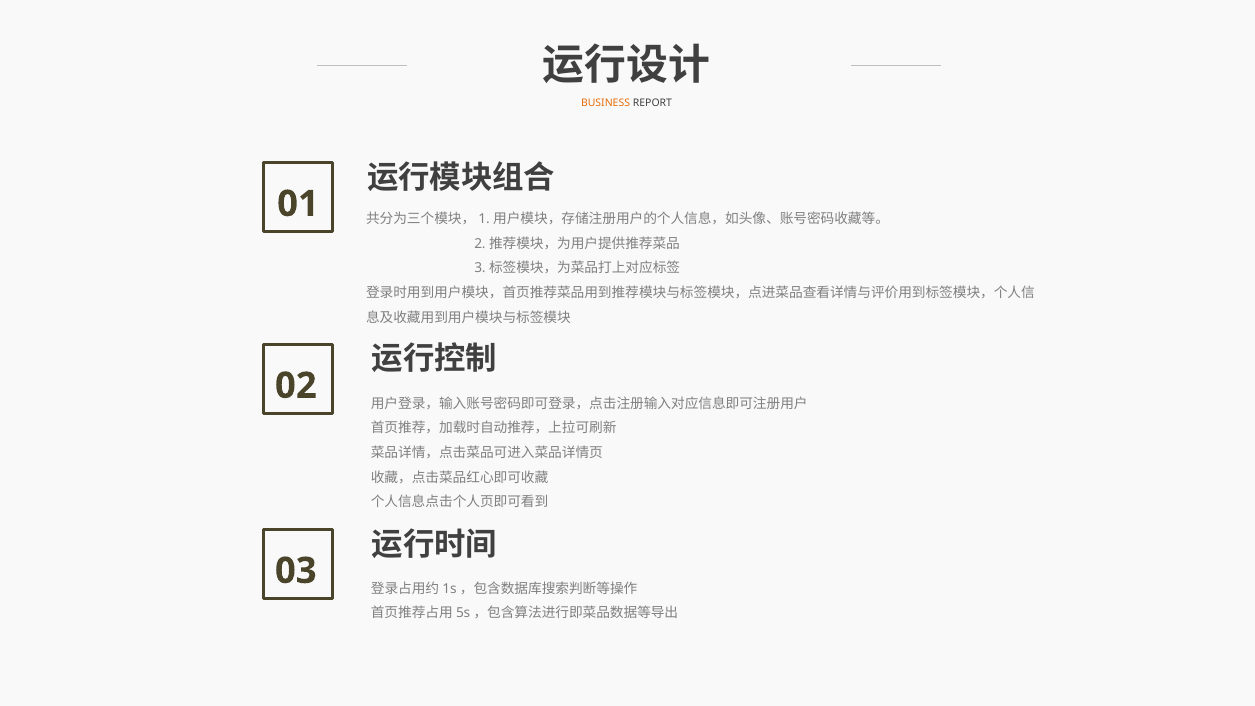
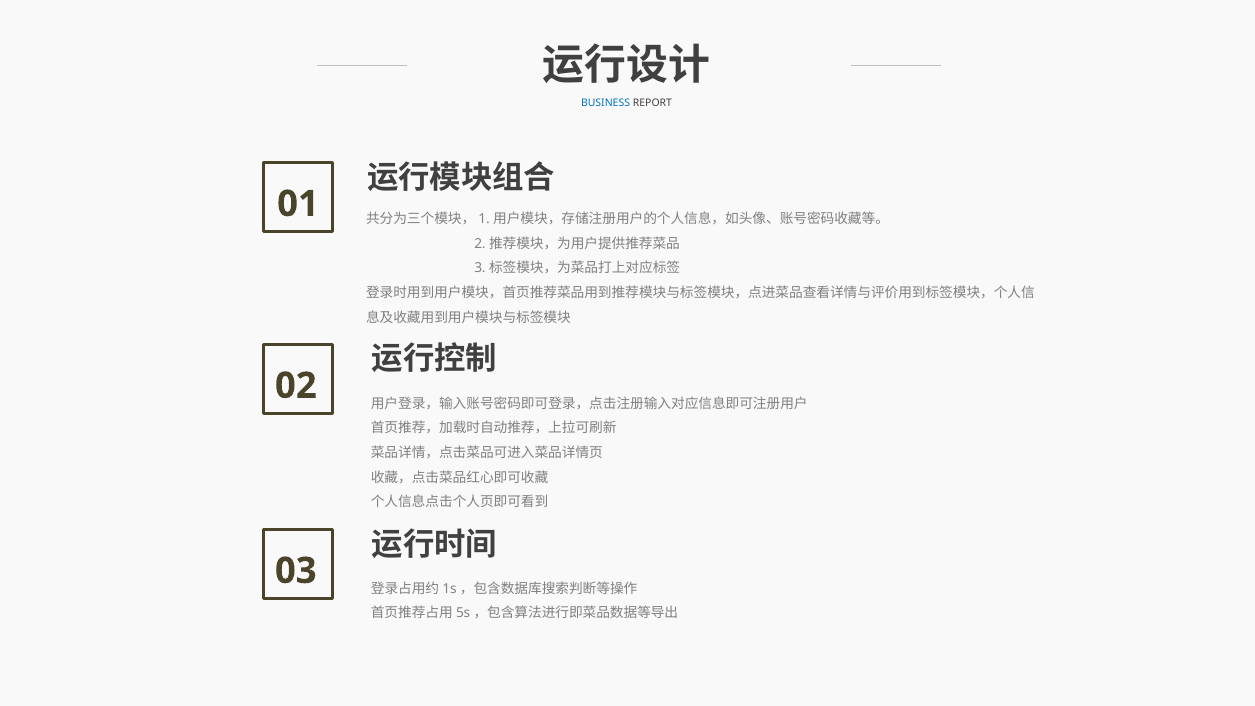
BUSINESS colour: orange -> blue
